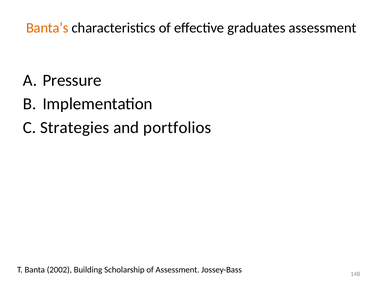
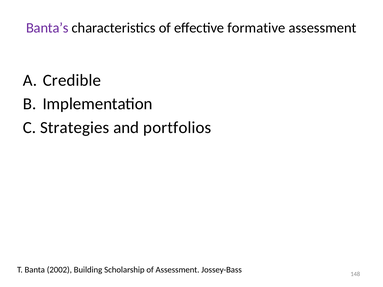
Banta’s colour: orange -> purple
graduates: graduates -> formative
Pressure: Pressure -> Credible
